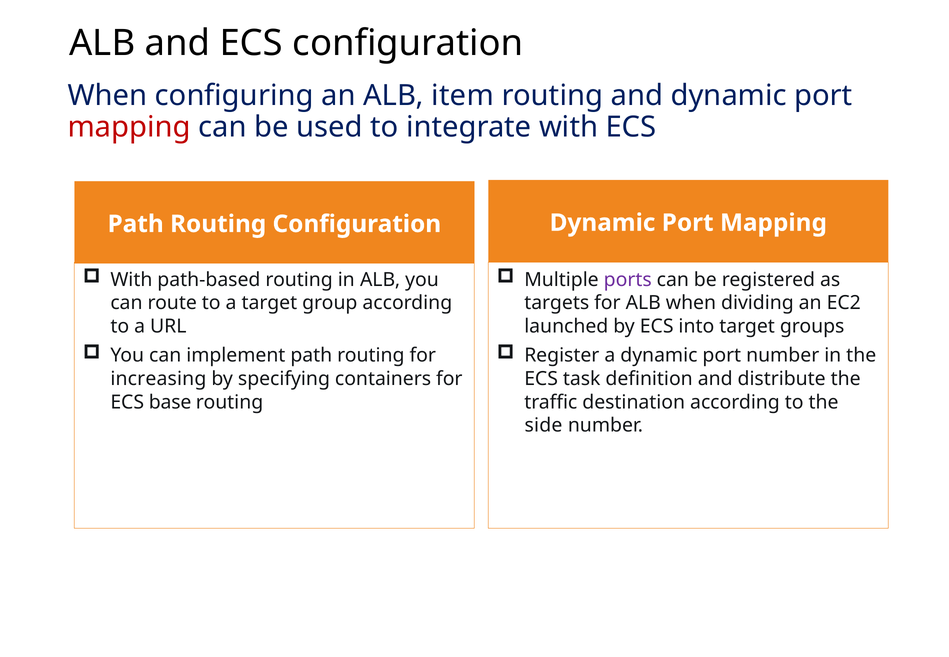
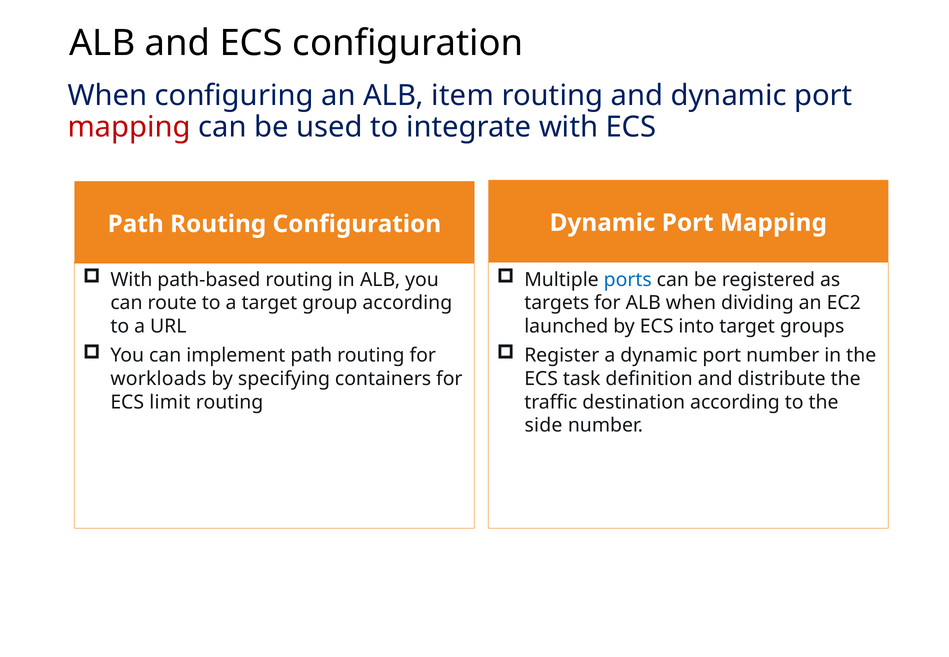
ports colour: purple -> blue
increasing: increasing -> workloads
base: base -> limit
